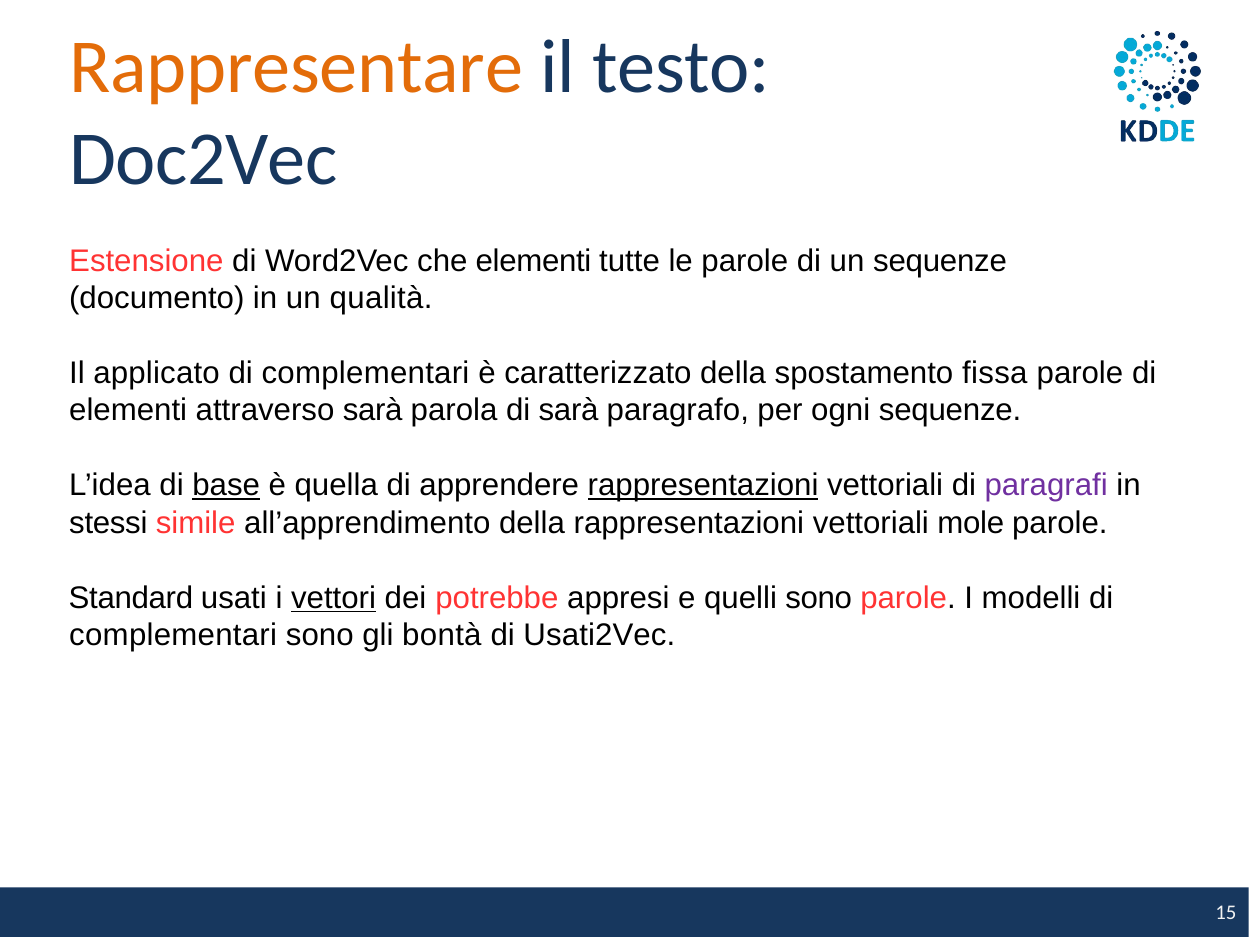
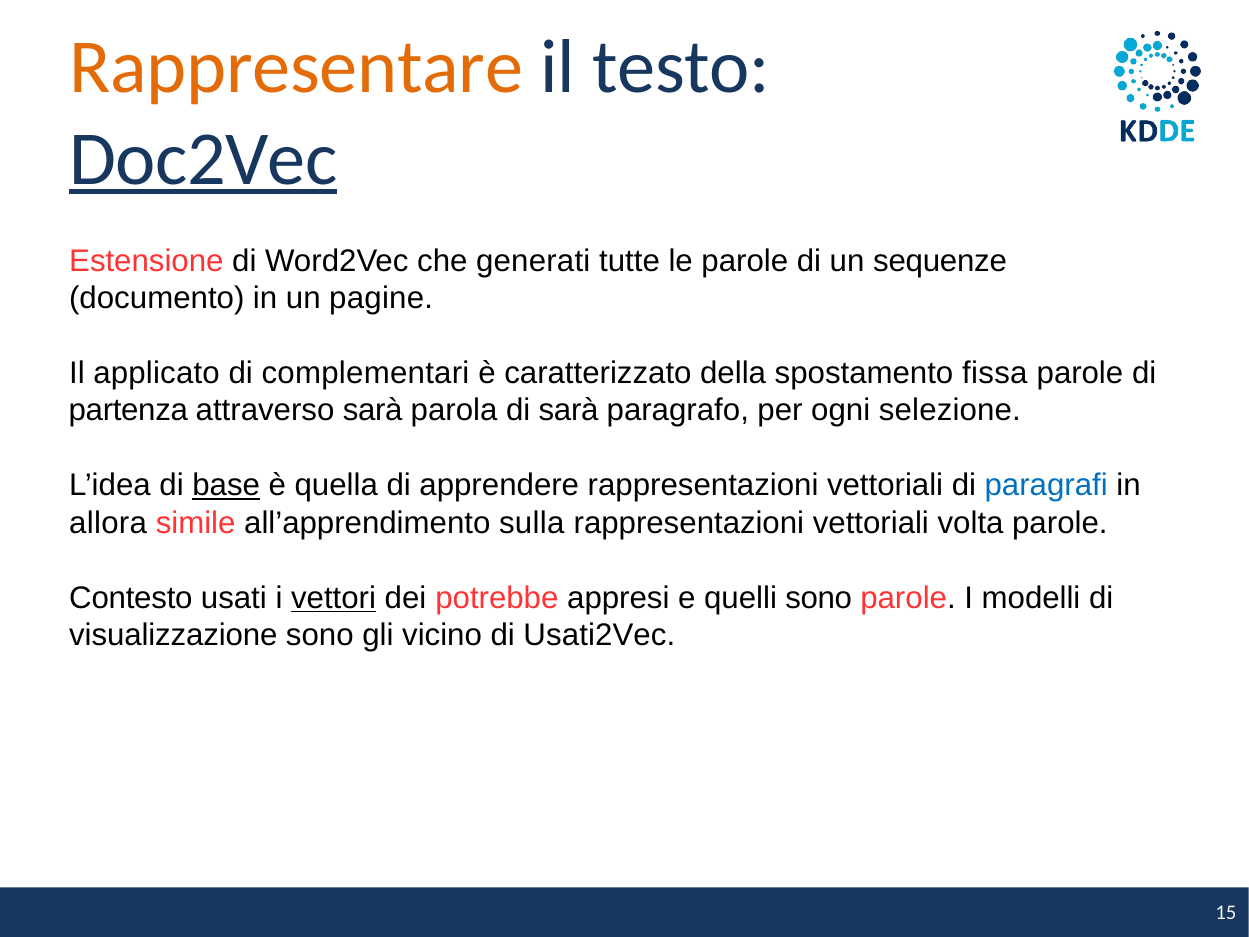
Doc2Vec underline: none -> present
che elementi: elementi -> generati
qualità: qualità -> pagine
elementi at (128, 411): elementi -> partenza
ogni sequenze: sequenze -> selezione
rappresentazioni at (703, 485) underline: present -> none
paragrafi colour: purple -> blue
stessi: stessi -> allora
all’apprendimento della: della -> sulla
mole: mole -> volta
Standard: Standard -> Contesto
complementari at (173, 635): complementari -> visualizzazione
bontà: bontà -> vicino
